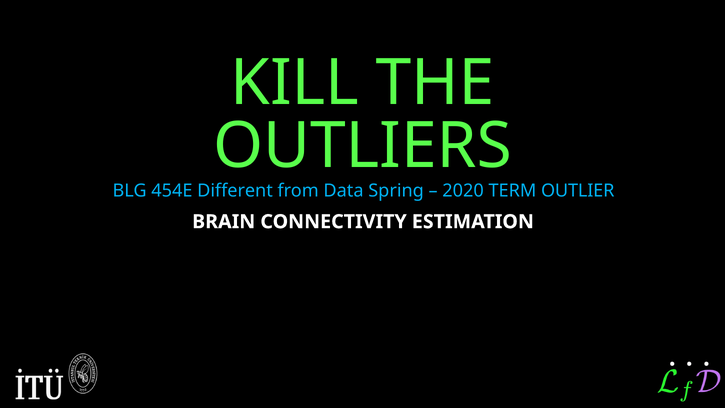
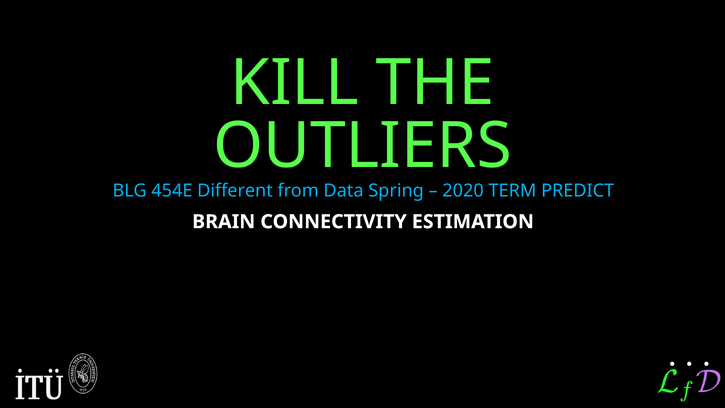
OUTLIER: OUTLIER -> PREDICT
